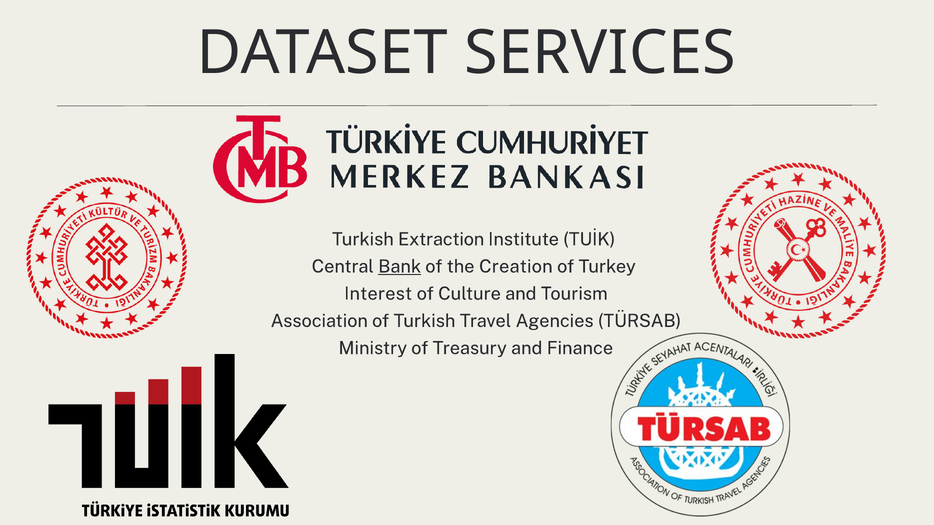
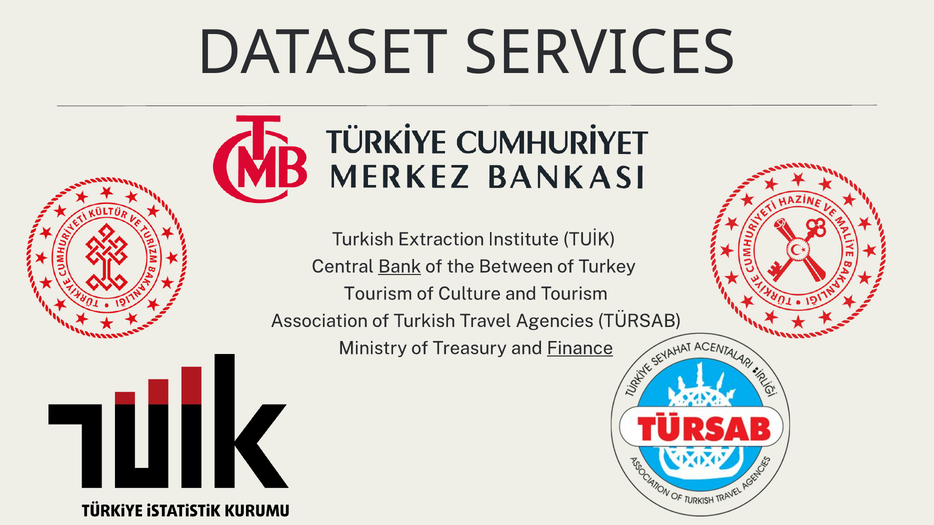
Creation: Creation -> Between
Interest at (378, 294): Interest -> Tourism
Finance underline: none -> present
